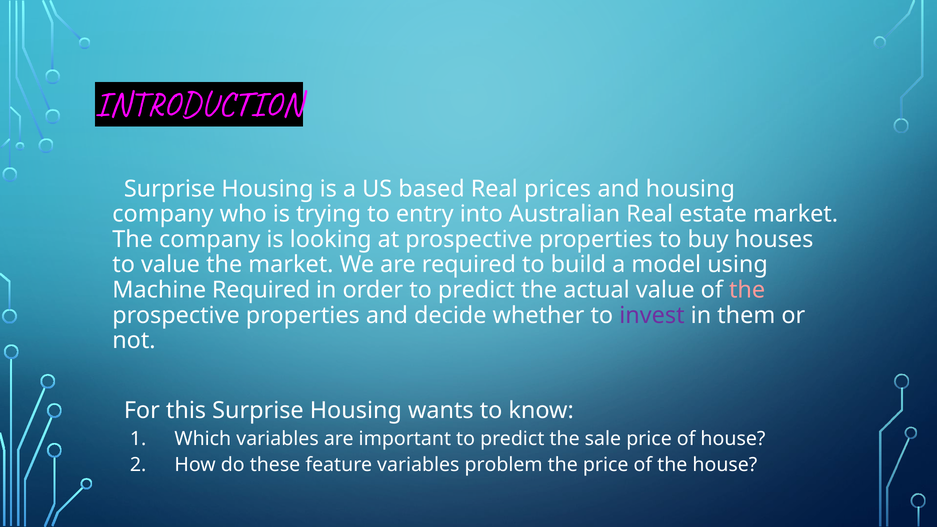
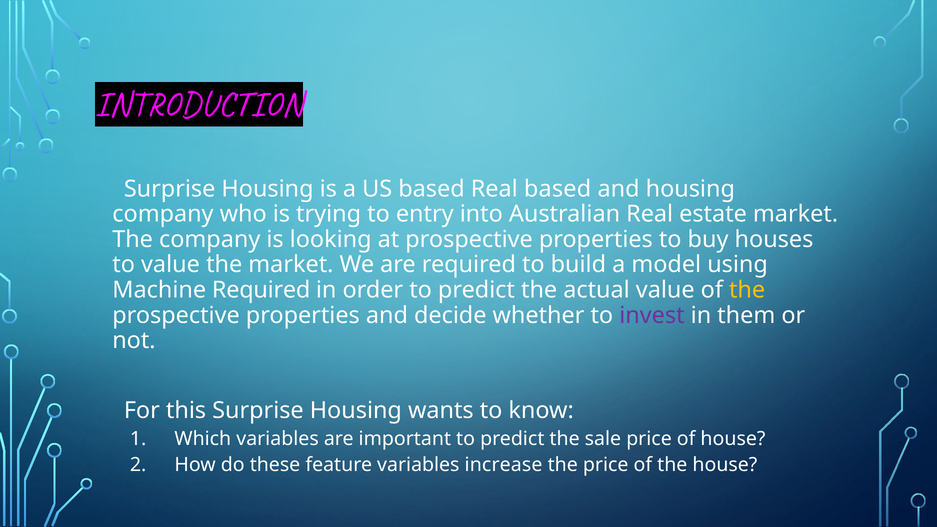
Real prices: prices -> based
the at (747, 290) colour: pink -> yellow
problem: problem -> increase
